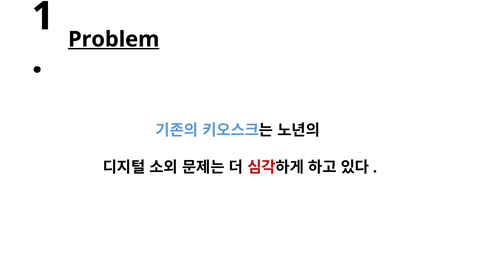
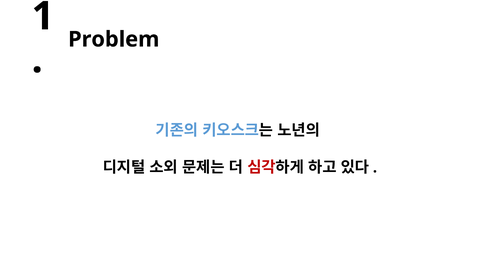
Problem underline: present -> none
